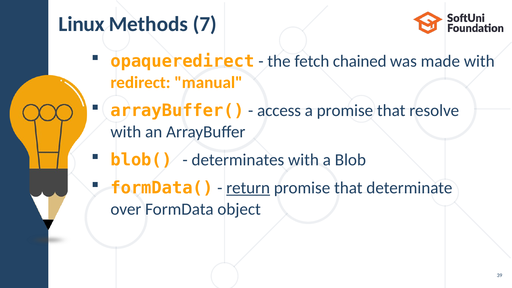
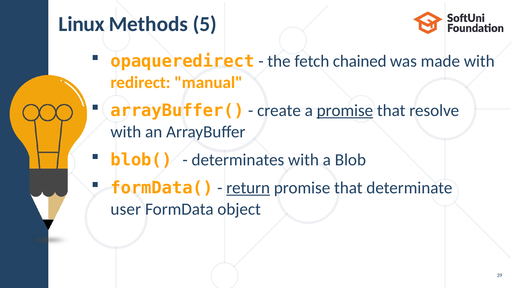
7: 7 -> 5
access: access -> create
promise at (345, 111) underline: none -> present
over: over -> user
